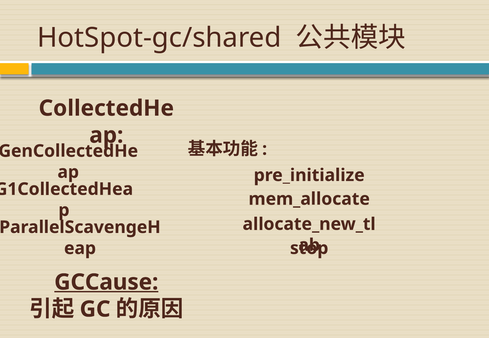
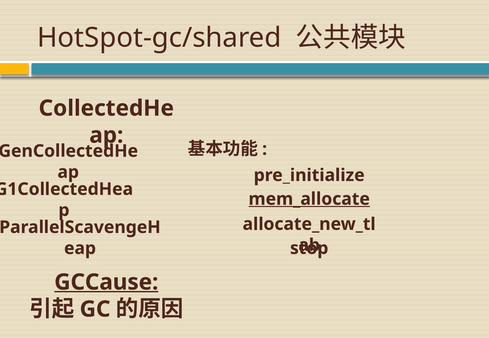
mem_allocate underline: none -> present
